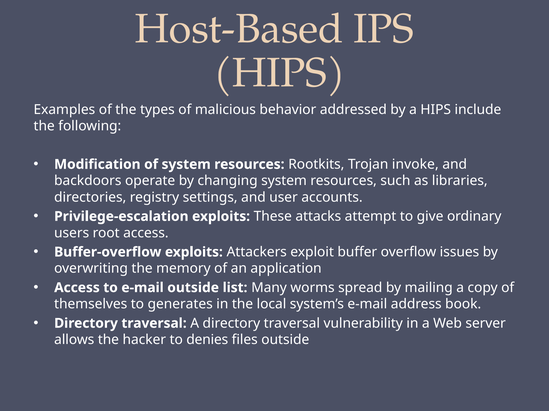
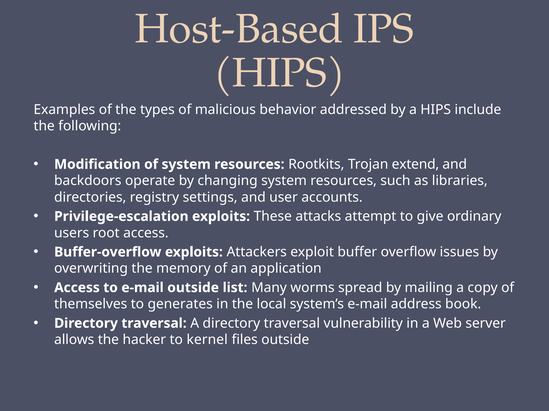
invoke: invoke -> extend
denies: denies -> kernel
